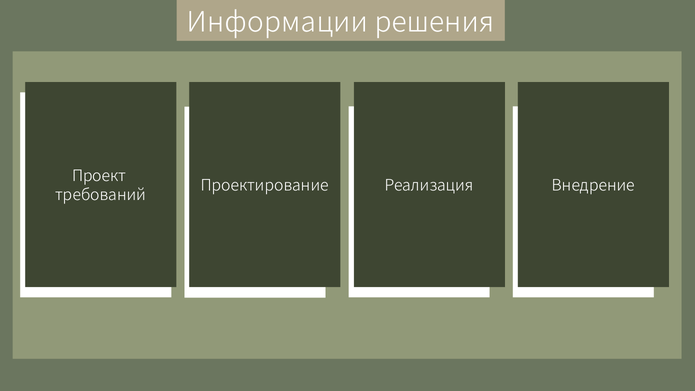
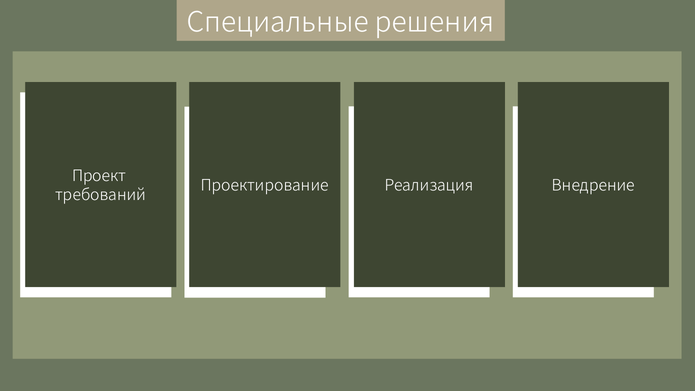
Информации: Информации -> Специальные
